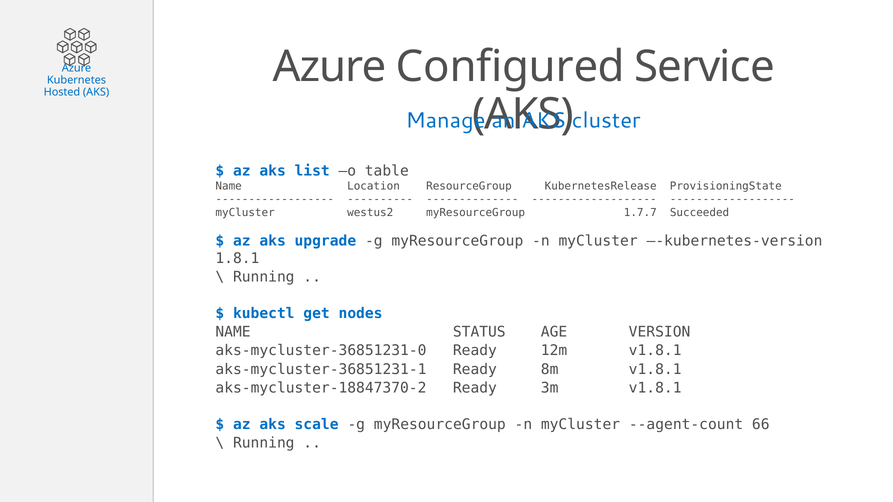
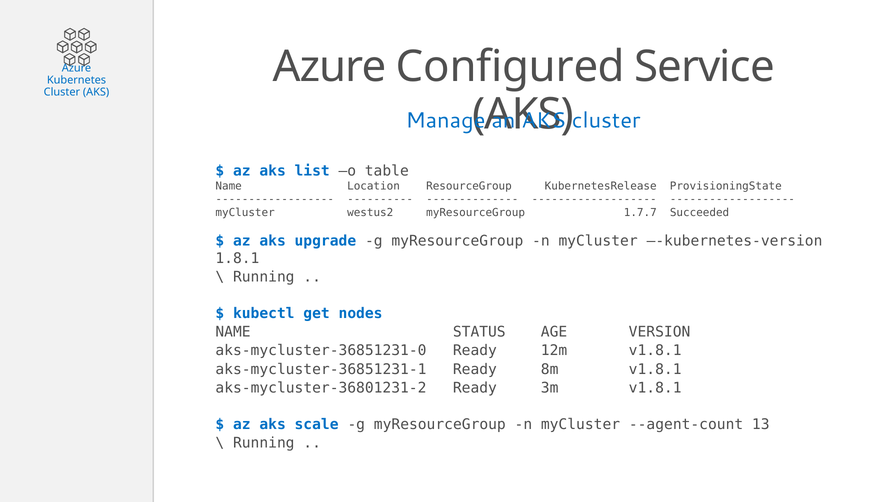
Hosted at (62, 92): Hosted -> Cluster
aks-mycluster-18847370-2: aks-mycluster-18847370-2 -> aks-mycluster-36801231-2
66: 66 -> 13
